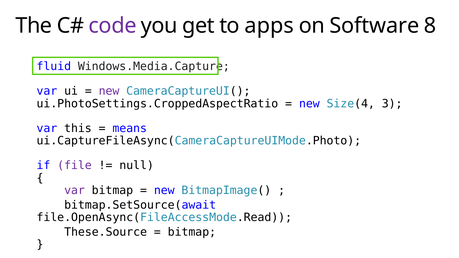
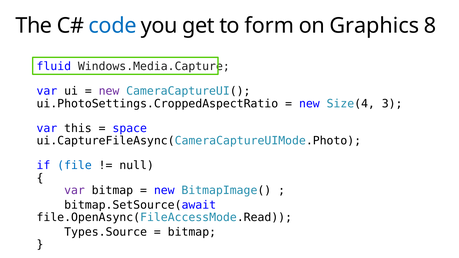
code colour: purple -> blue
apps: apps -> form
Software: Software -> Graphics
means: means -> space
file colour: purple -> blue
These.Source: These.Source -> Types.Source
